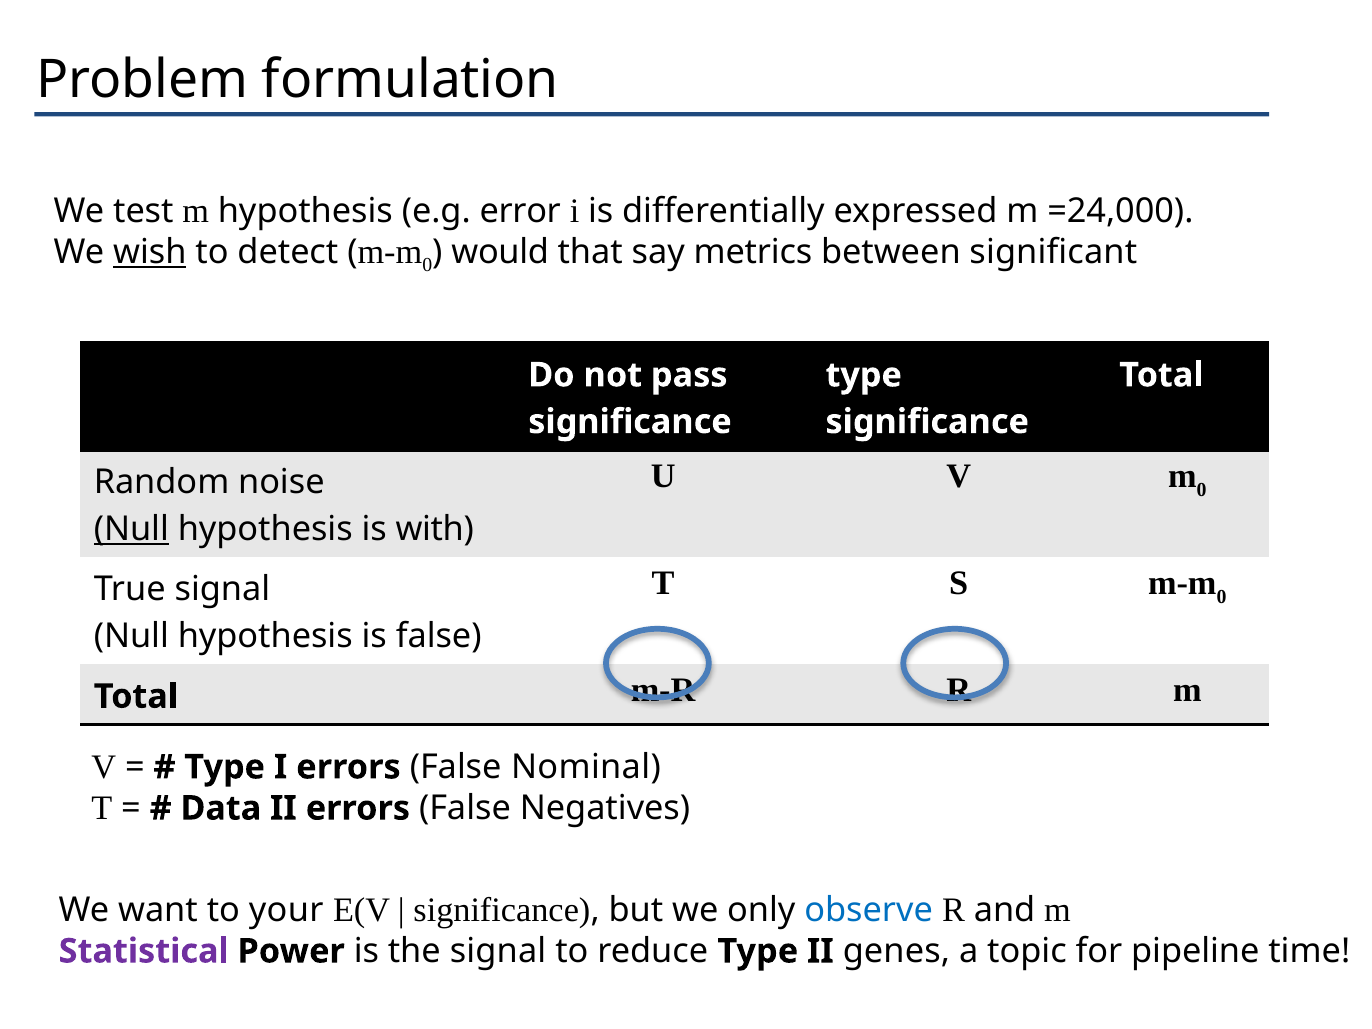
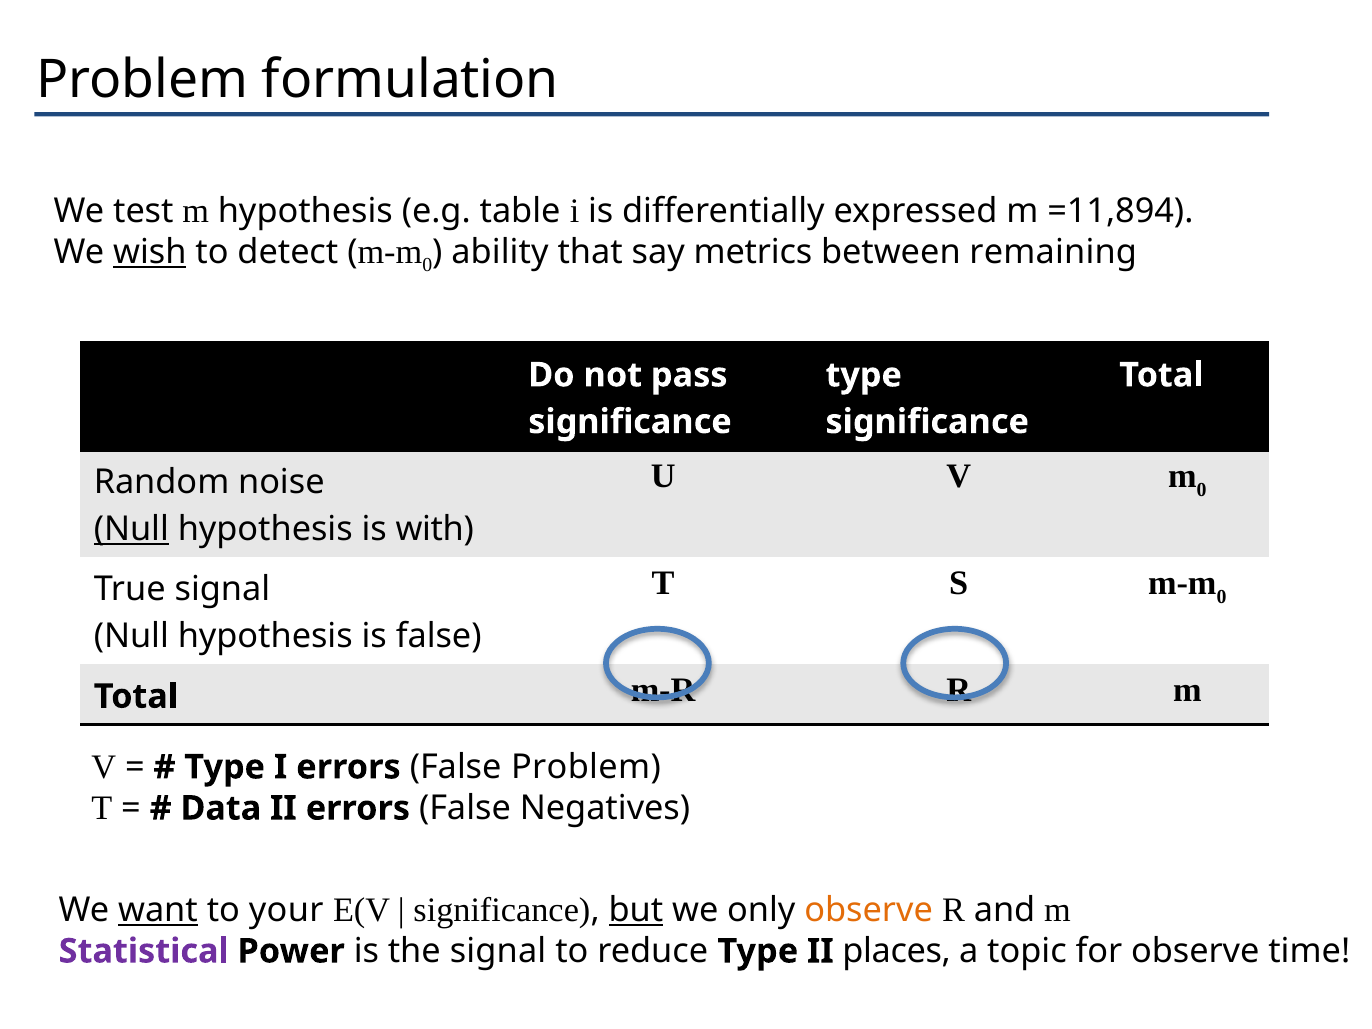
error: error -> table
=24,000: =24,000 -> =11,894
would: would -> ability
significant: significant -> remaining
False Nominal: Nominal -> Problem
want underline: none -> present
but underline: none -> present
observe at (869, 910) colour: blue -> orange
genes: genes -> places
for pipeline: pipeline -> observe
